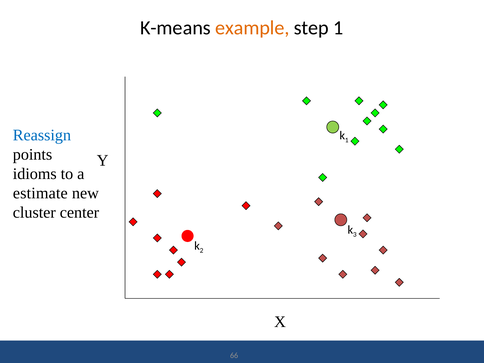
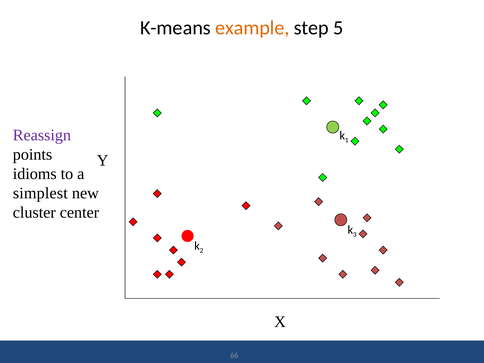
step 1: 1 -> 5
Reassign colour: blue -> purple
estimate: estimate -> simplest
